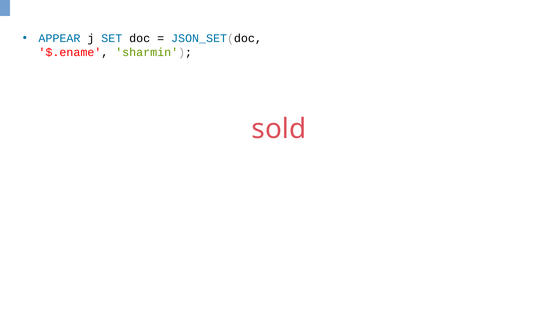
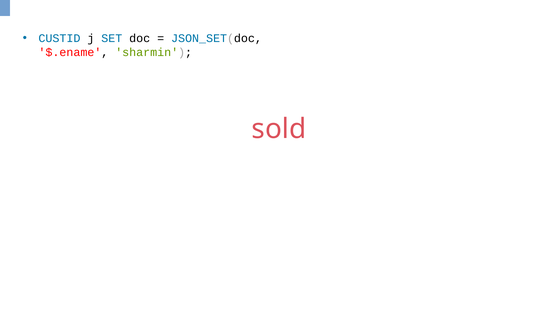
APPEAR: APPEAR -> CUSTID
